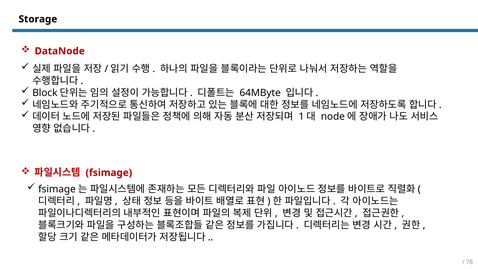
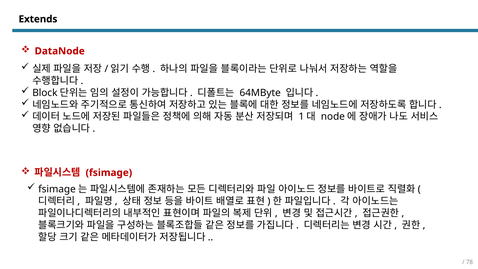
Storage: Storage -> Extends
